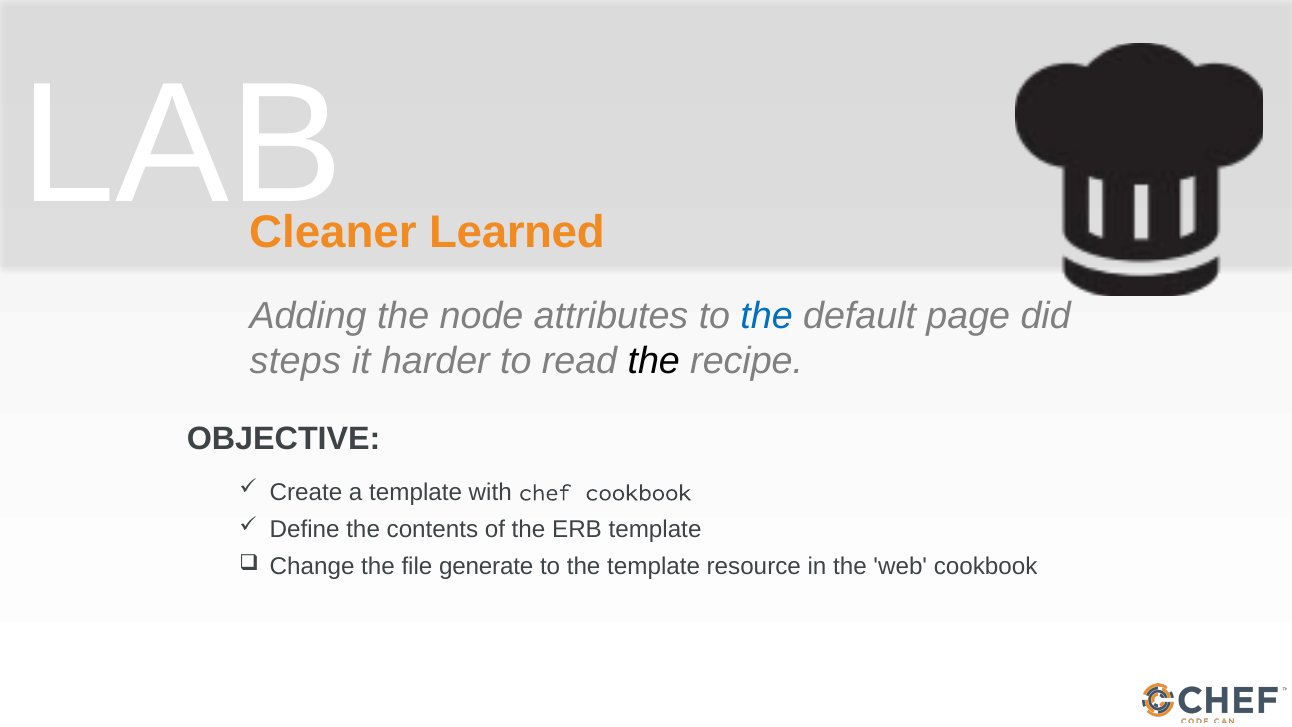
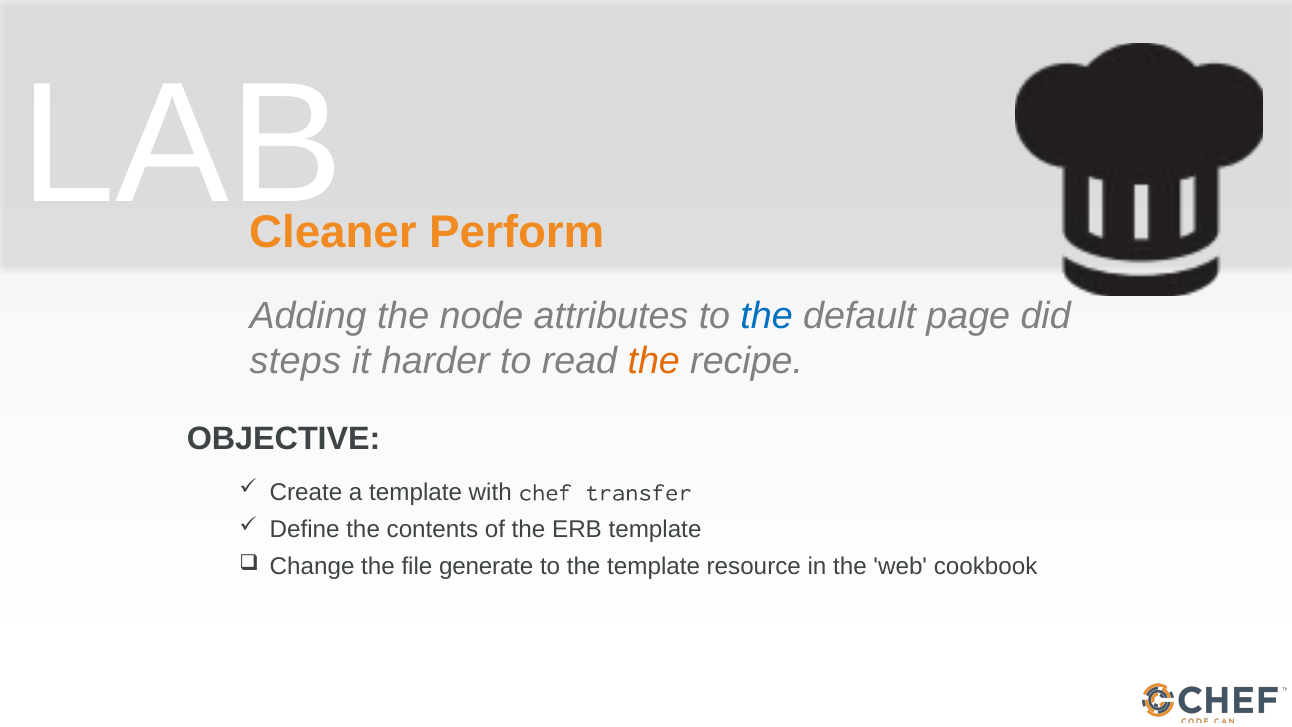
Learned: Learned -> Perform
the at (654, 361) colour: black -> orange
chef cookbook: cookbook -> transfer
